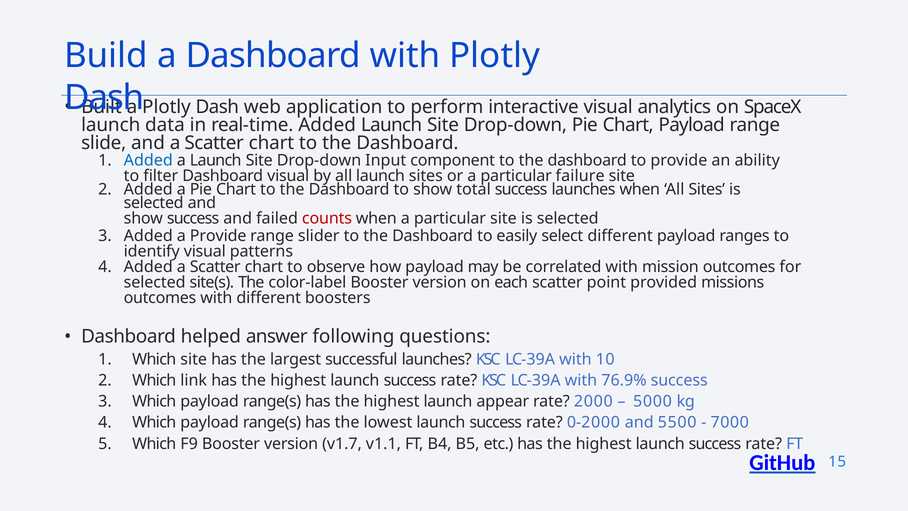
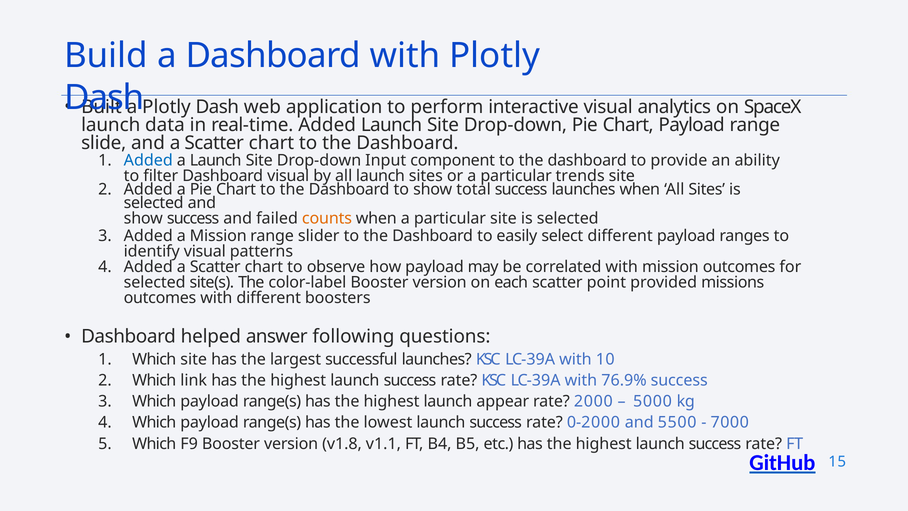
failure: failure -> trends
counts colour: red -> orange
a Provide: Provide -> Mission
v1.7: v1.7 -> v1.8
